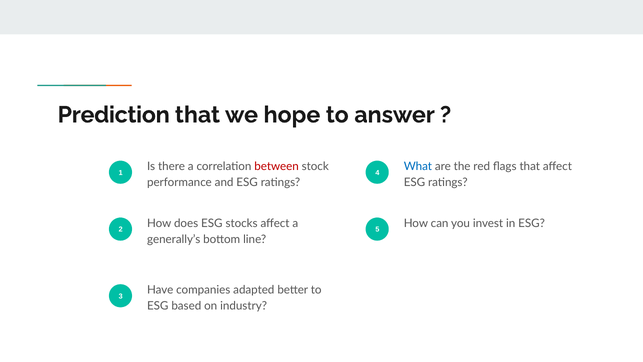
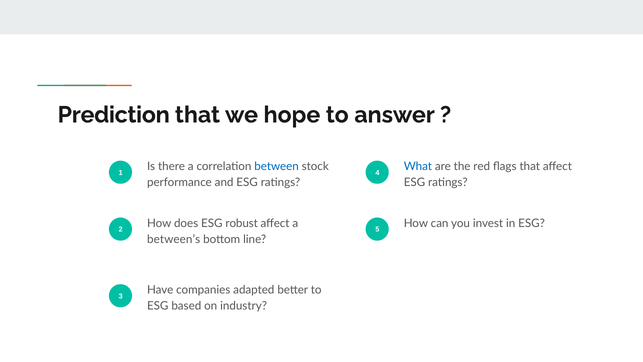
between colour: red -> blue
stocks: stocks -> robust
generally’s: generally’s -> between’s
